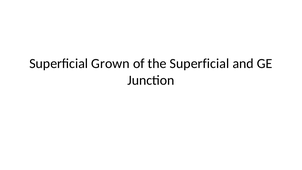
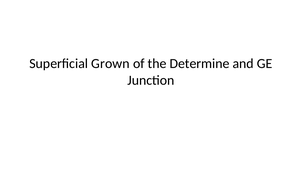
the Superficial: Superficial -> Determine
